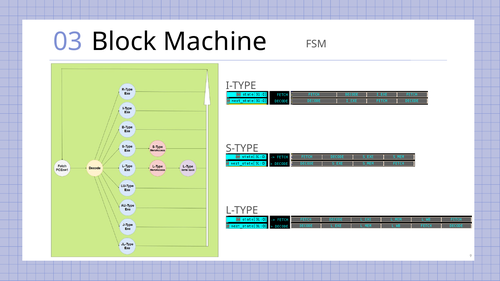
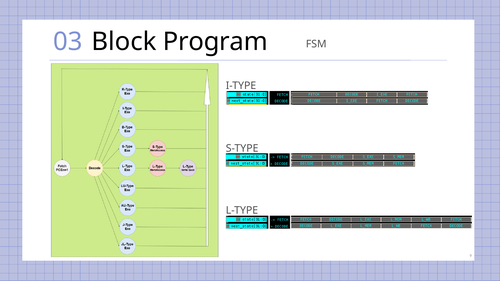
Machine: Machine -> Program
